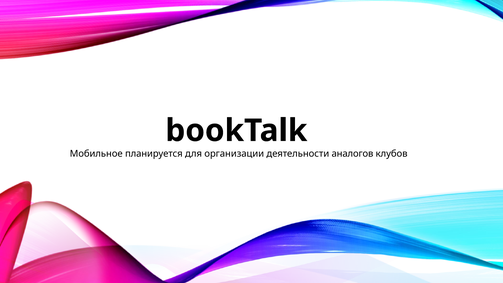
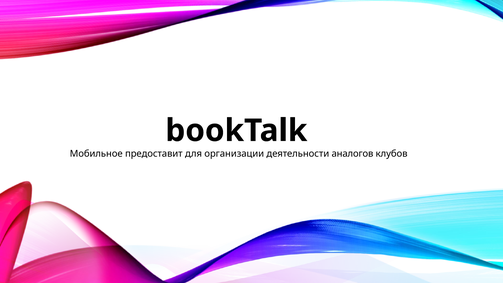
планируется: планируется -> предоставит
